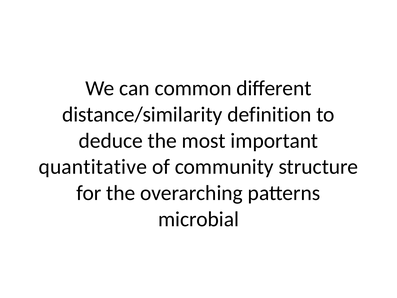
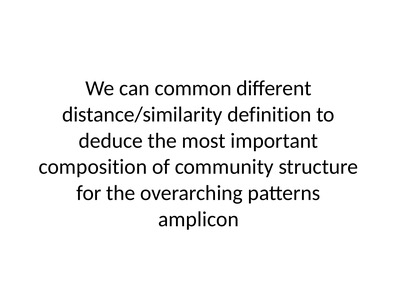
quantitative: quantitative -> composition
microbial: microbial -> amplicon
